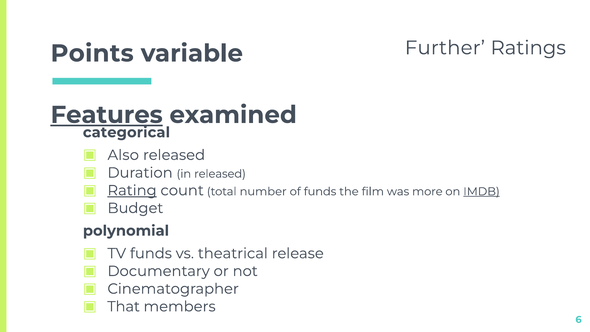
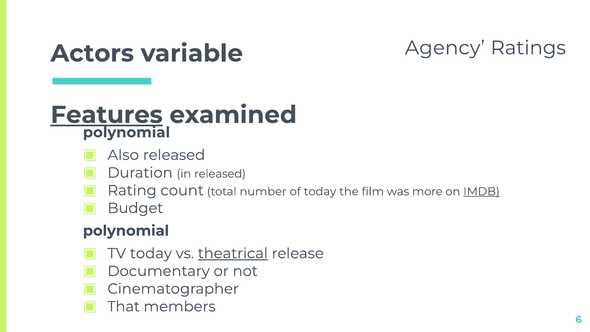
Further: Further -> Agency
Points: Points -> Actors
categorical at (126, 132): categorical -> polynomial
Rating underline: present -> none
of funds: funds -> today
TV funds: funds -> today
theatrical underline: none -> present
